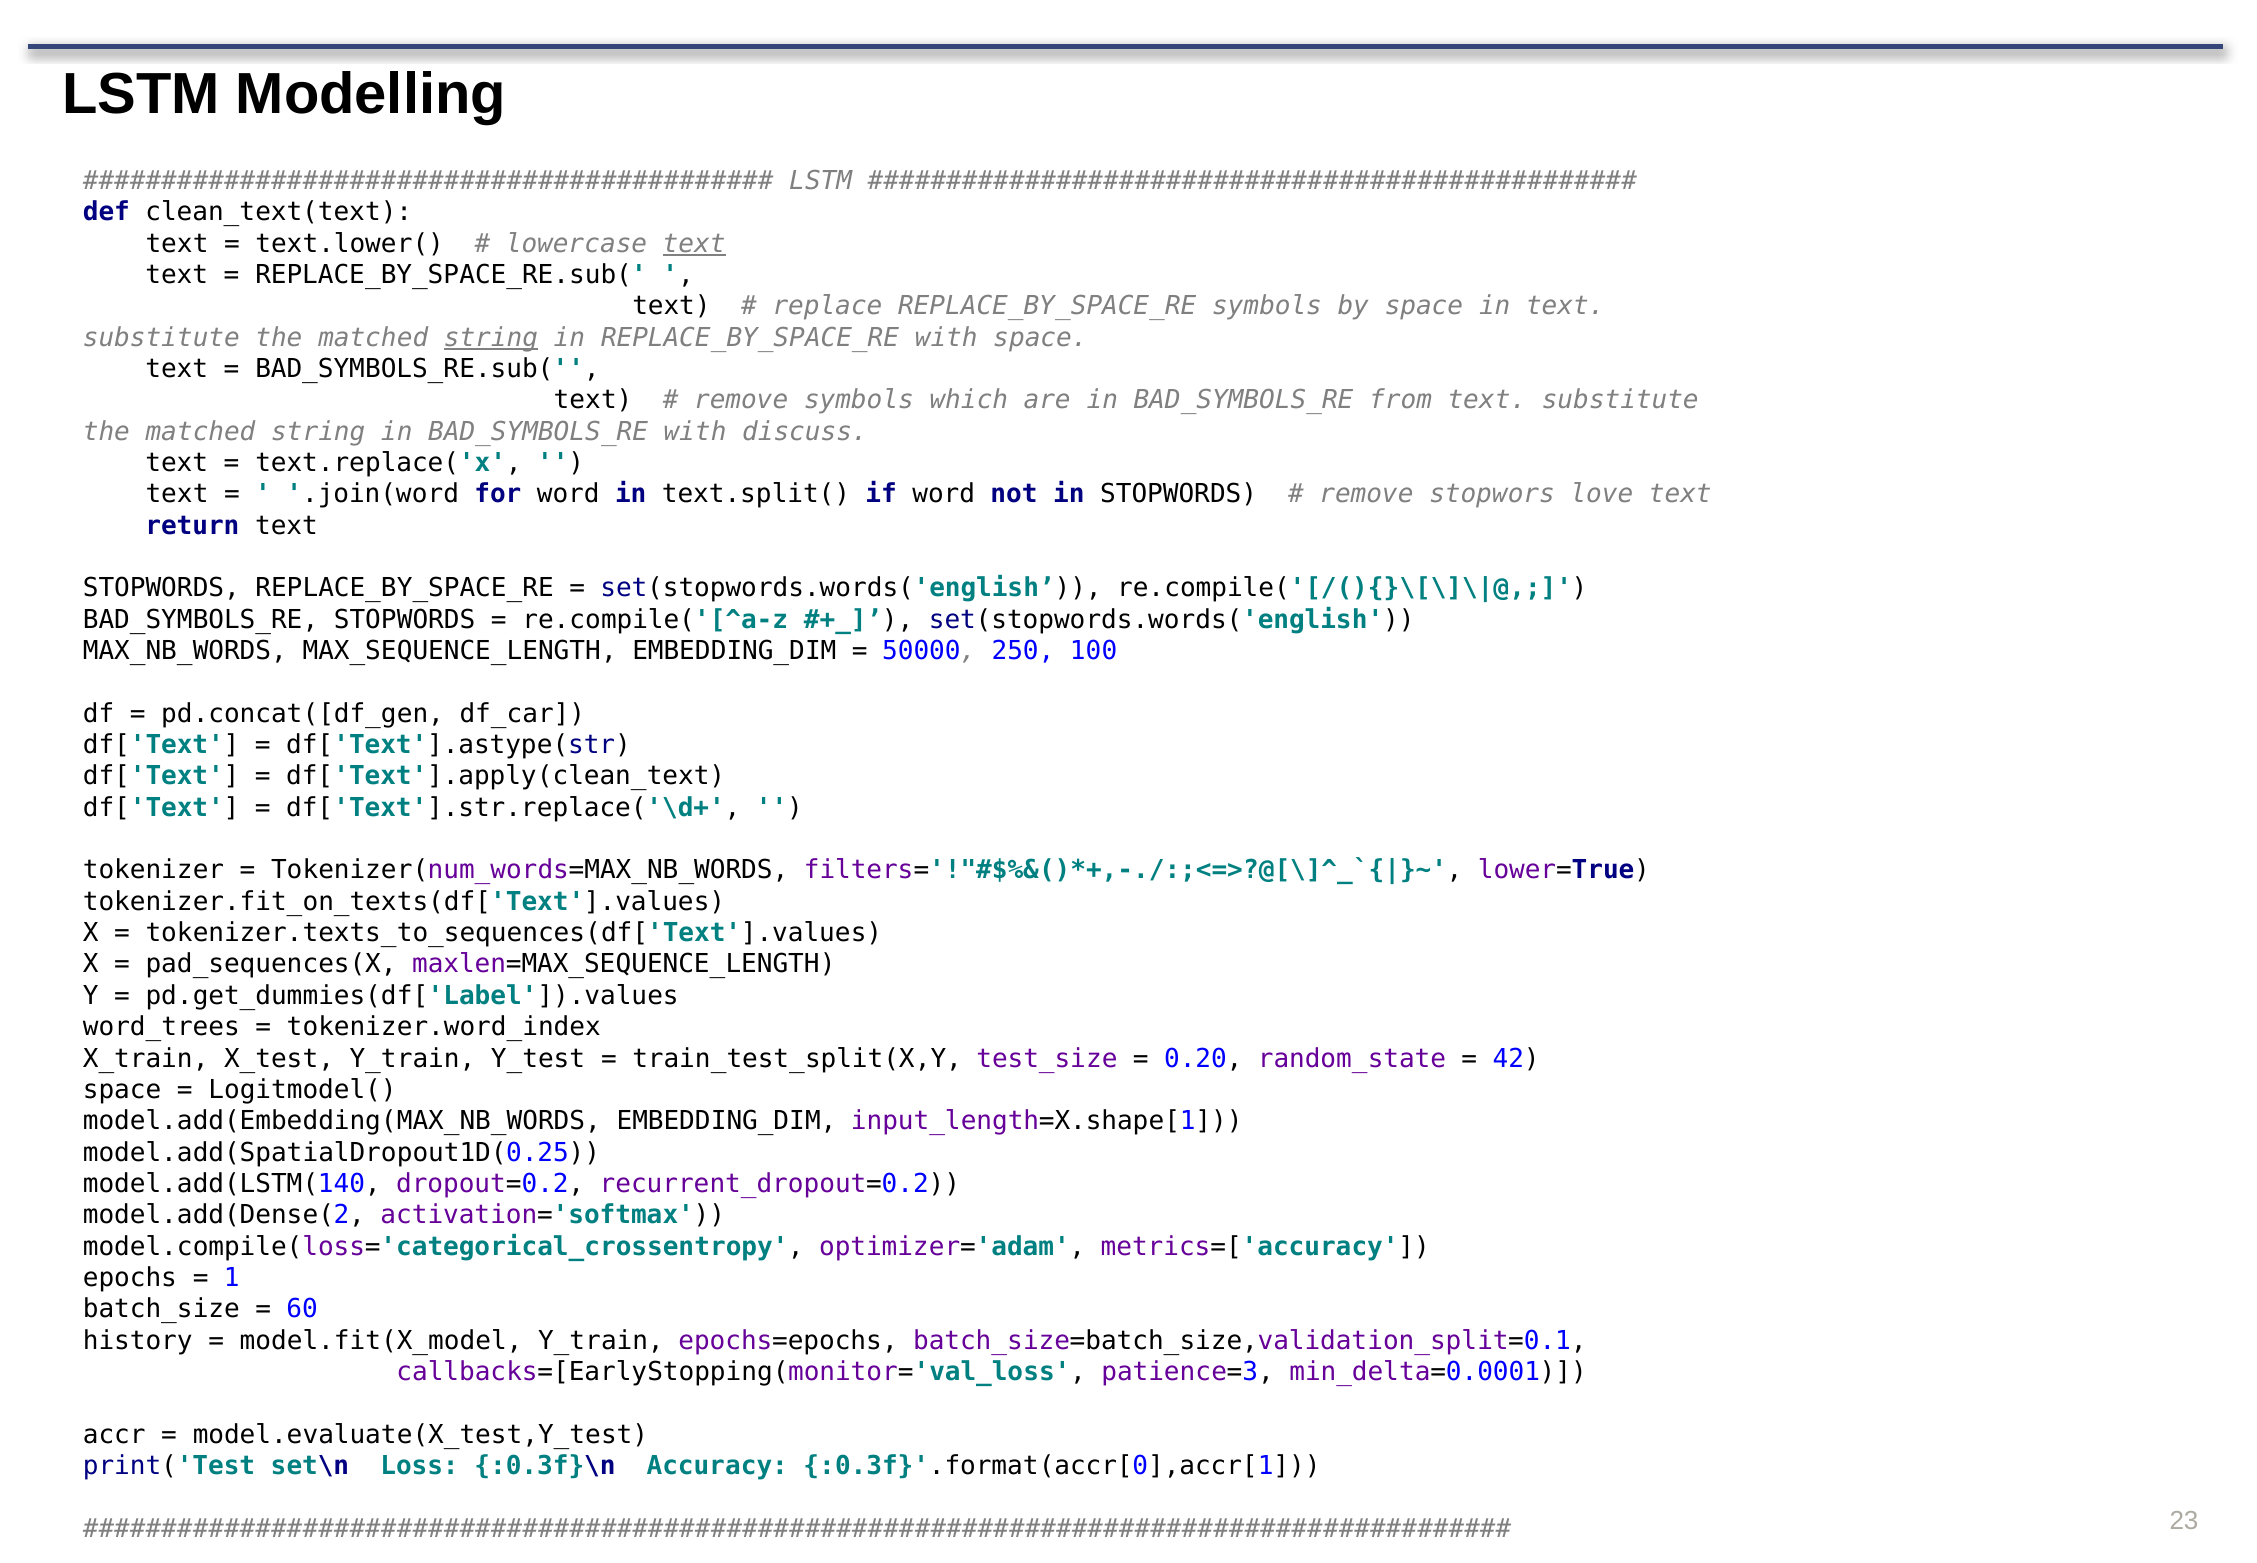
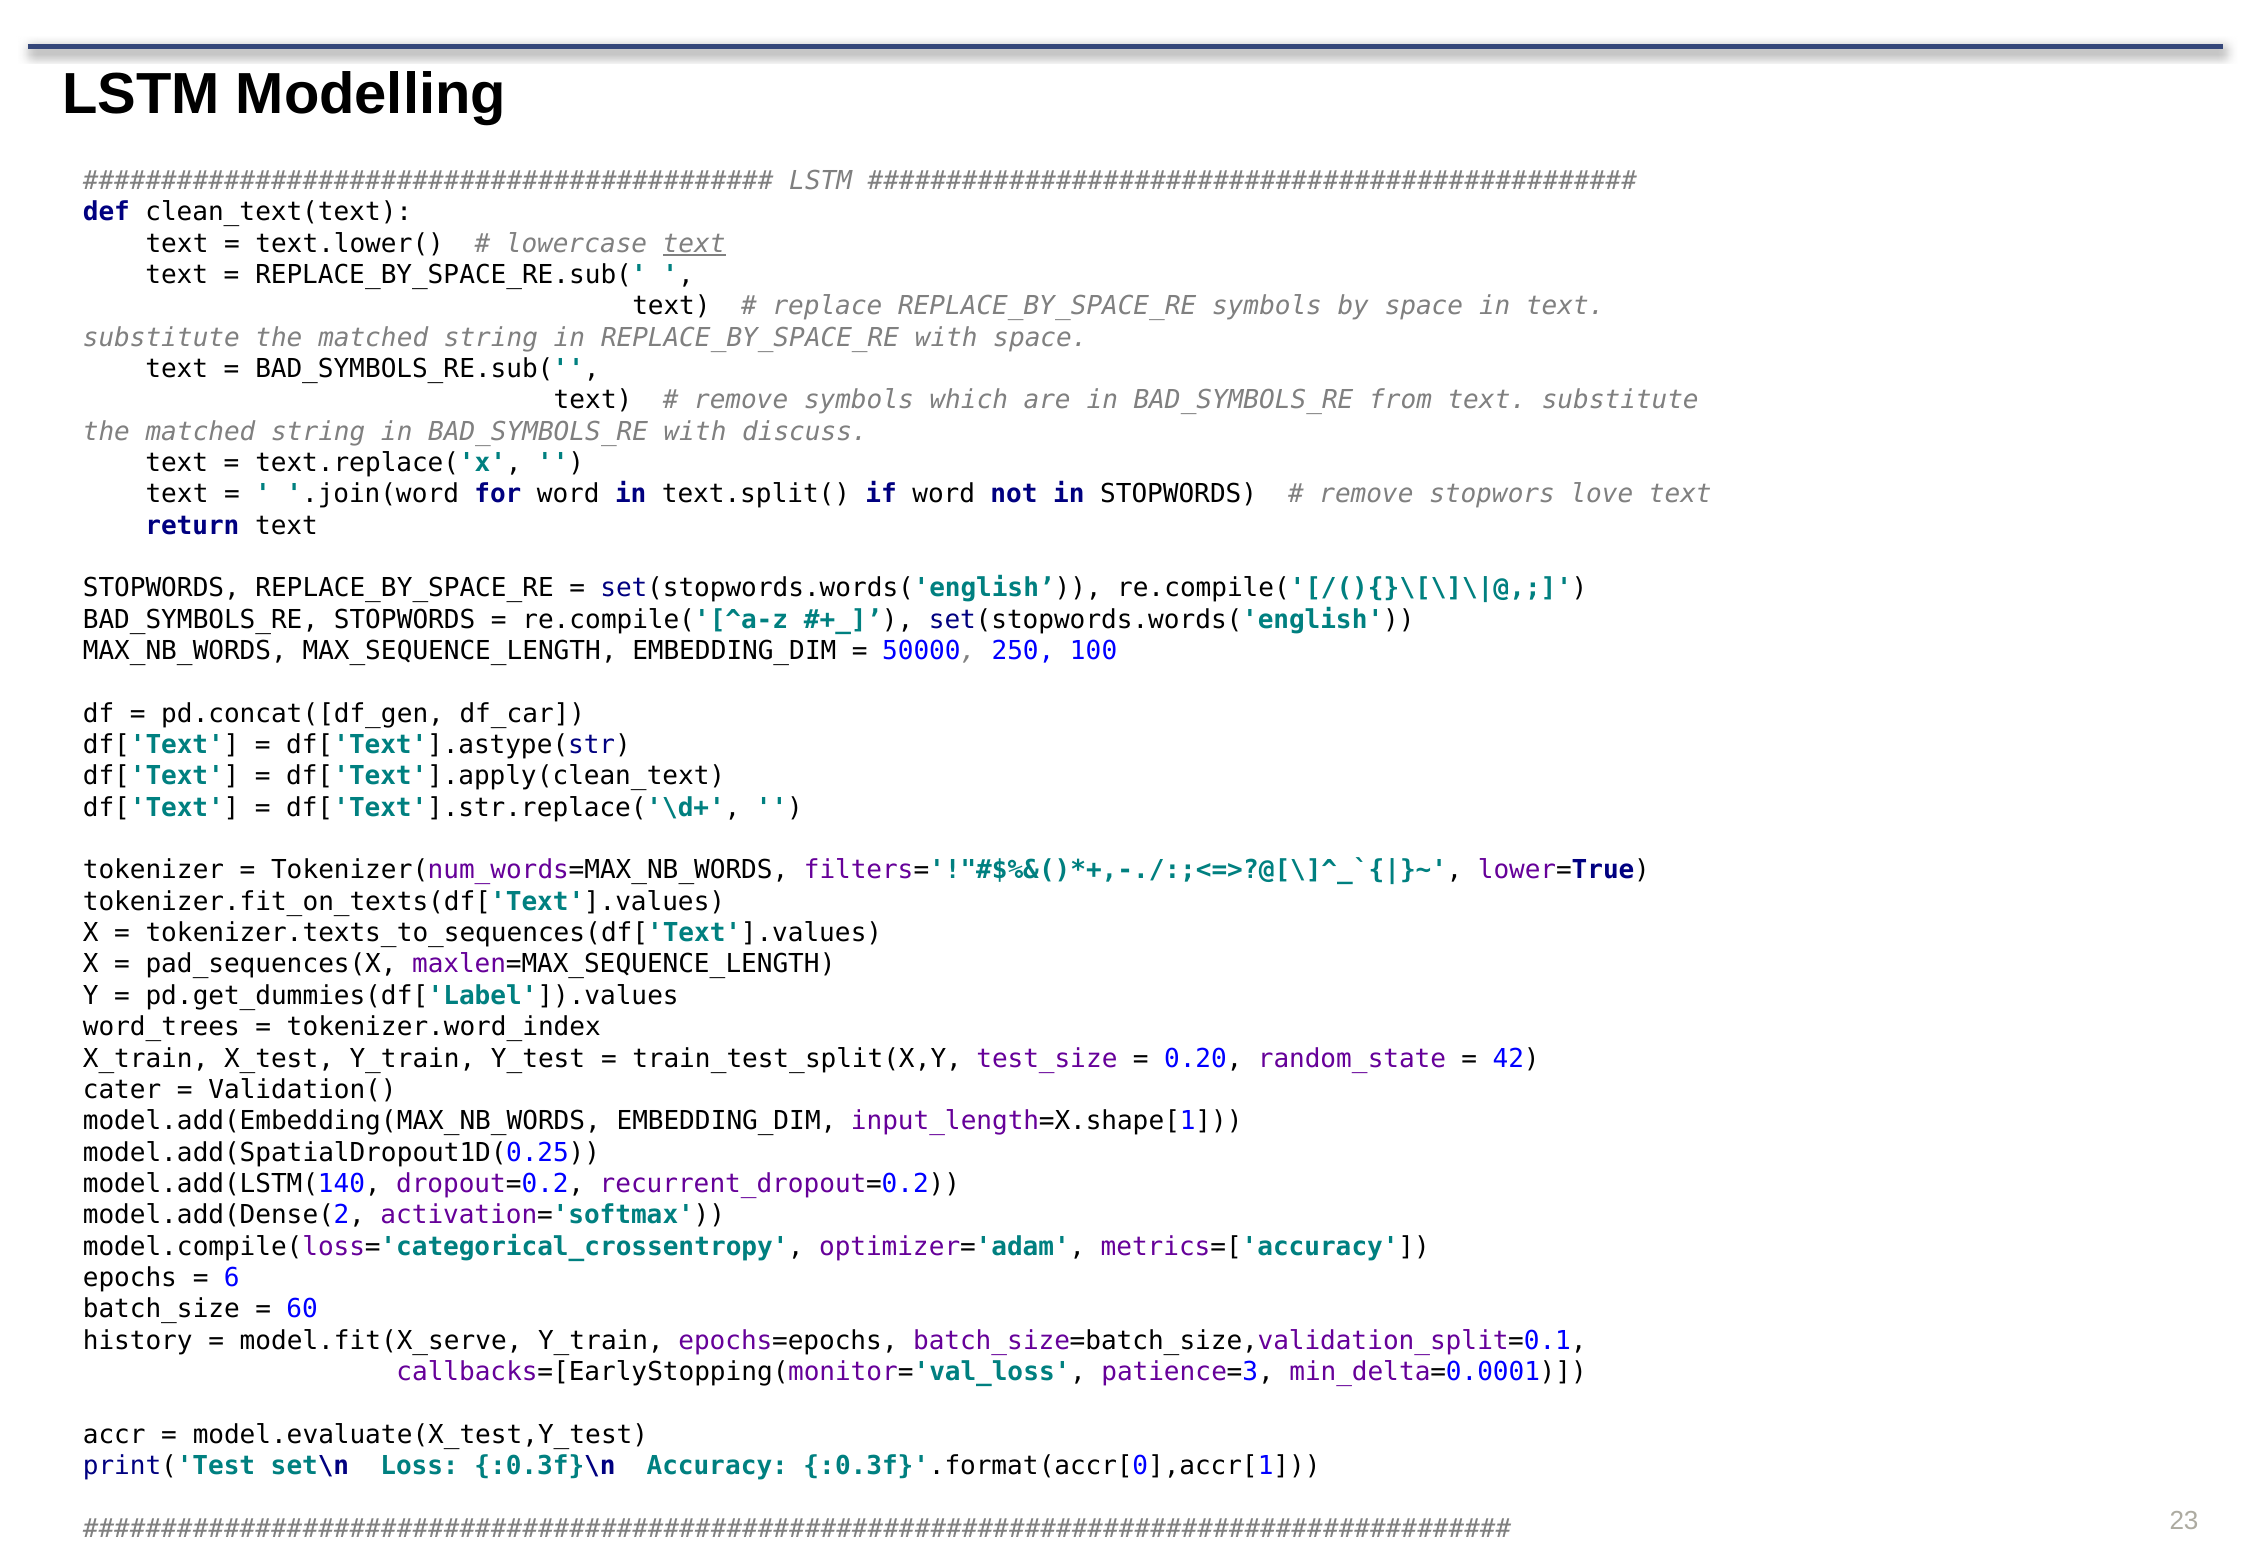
string at (491, 337) underline: present -> none
space at (122, 1089): space -> cater
Logitmodel(: Logitmodel( -> Validation(
1: 1 -> 6
model.fit(X_model: model.fit(X_model -> model.fit(X_serve
